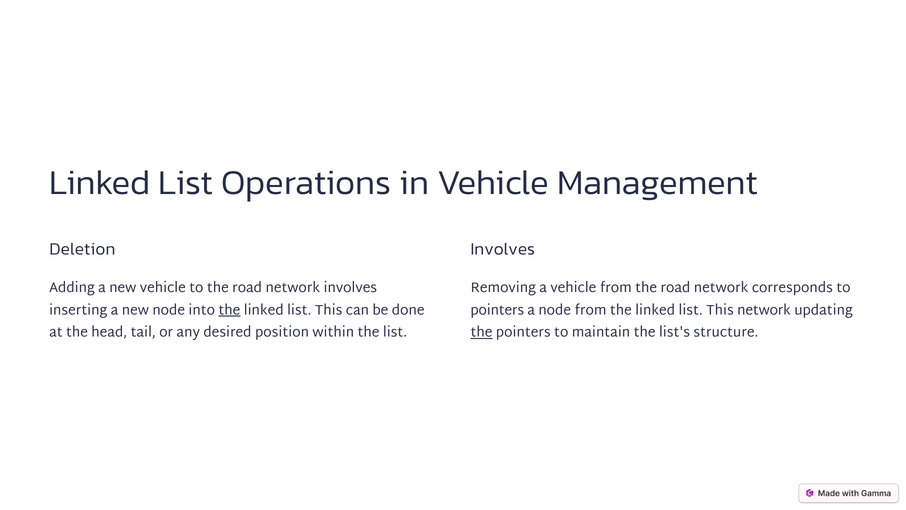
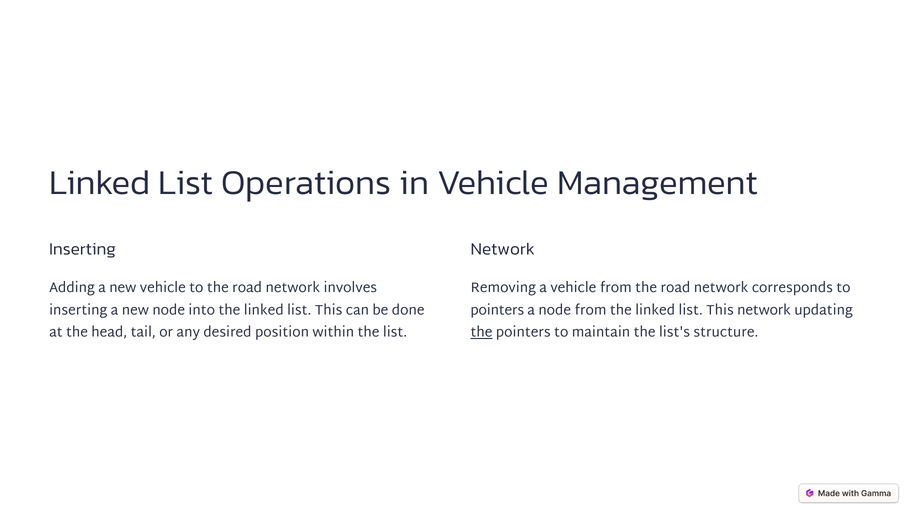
Deletion at (82, 249): Deletion -> Inserting
Involves at (503, 249): Involves -> Network
the at (229, 310) underline: present -> none
